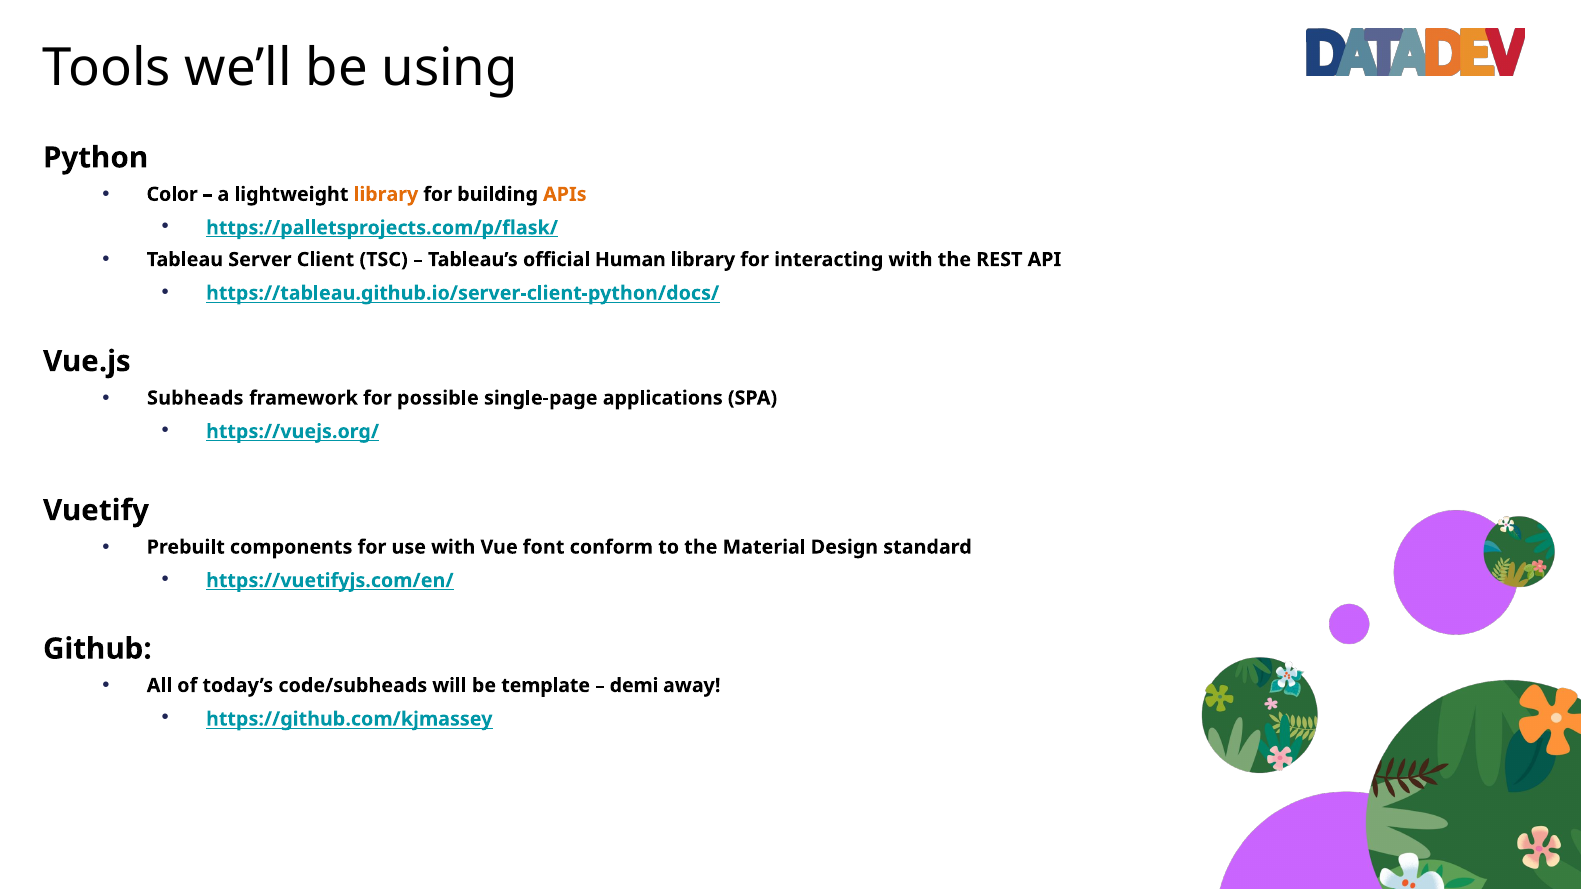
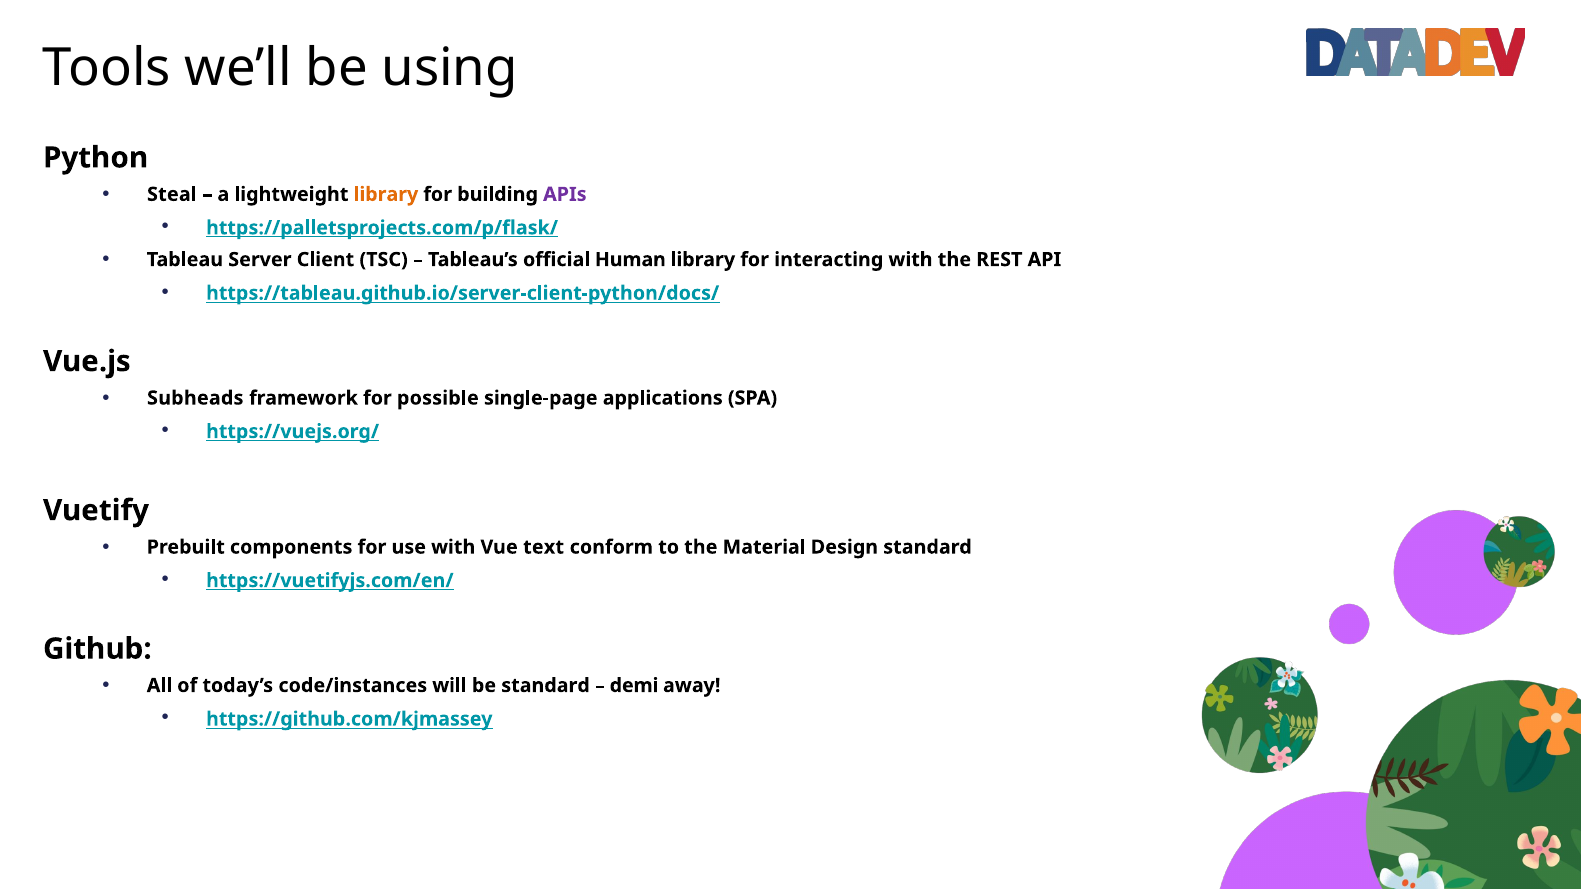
Color: Color -> Steal
APIs colour: orange -> purple
font: font -> text
code/subheads: code/subheads -> code/instances
be template: template -> standard
